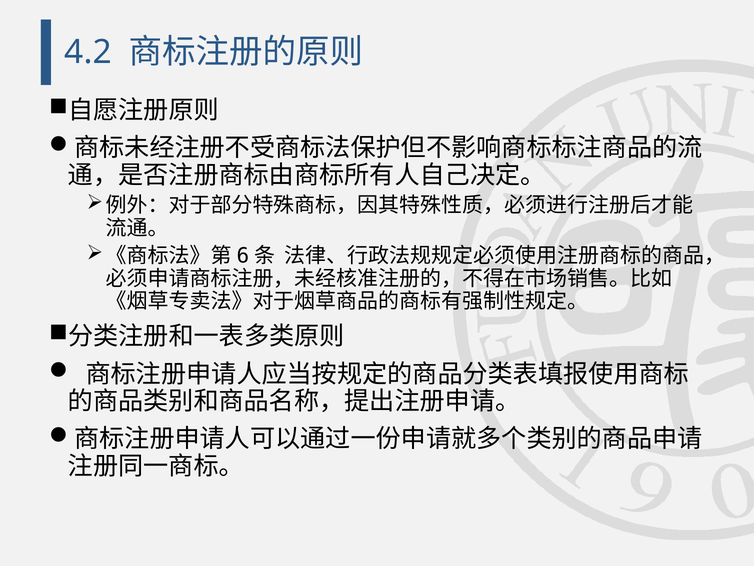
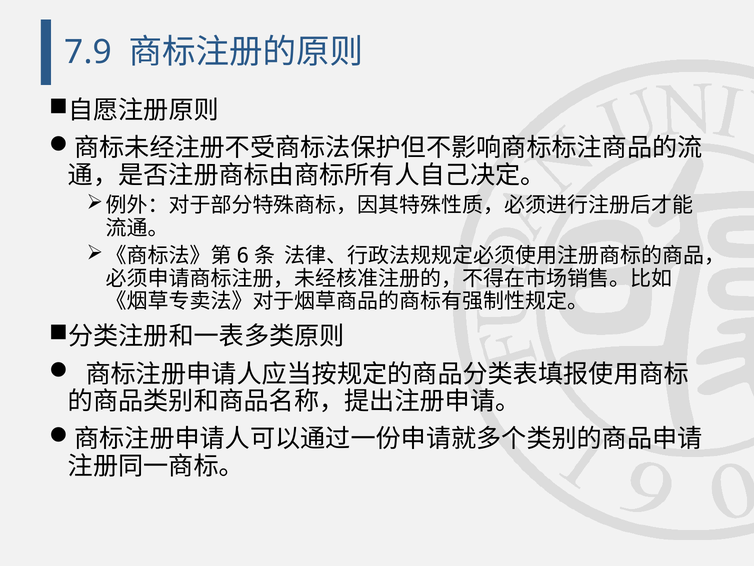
4.2: 4.2 -> 7.9
